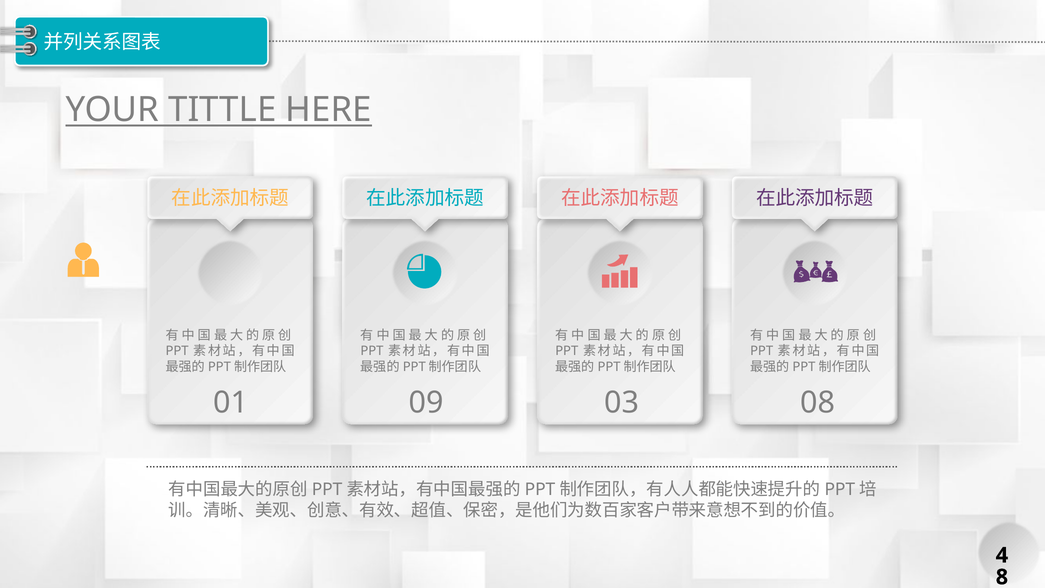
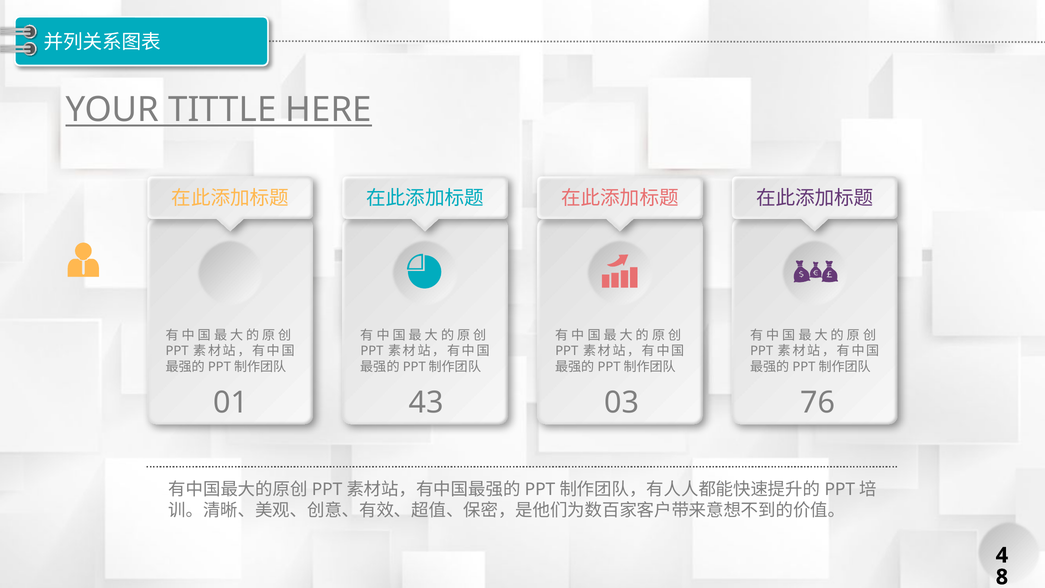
09: 09 -> 43
08: 08 -> 76
